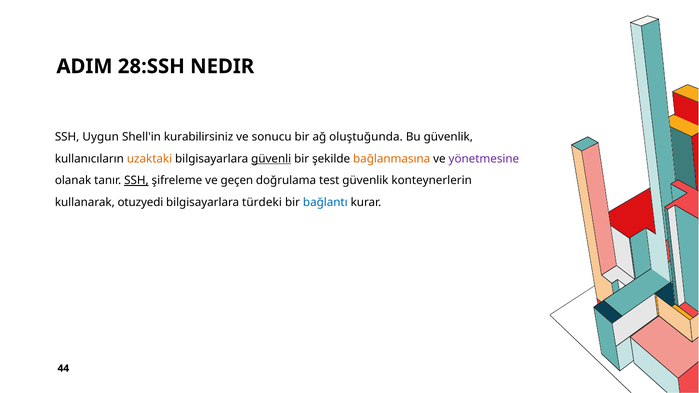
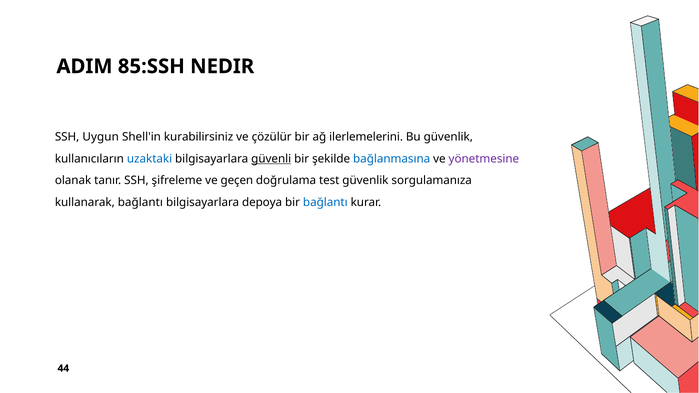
28:SSH: 28:SSH -> 85:SSH
sonucu: sonucu -> çözülür
oluştuğunda: oluştuğunda -> ilerlemelerini
uzaktaki colour: orange -> blue
bağlanmasına colour: orange -> blue
SSH at (136, 181) underline: present -> none
konteynerlerin: konteynerlerin -> sorgulamanıza
kullanarak otuzyedi: otuzyedi -> bağlantı
türdeki: türdeki -> depoya
